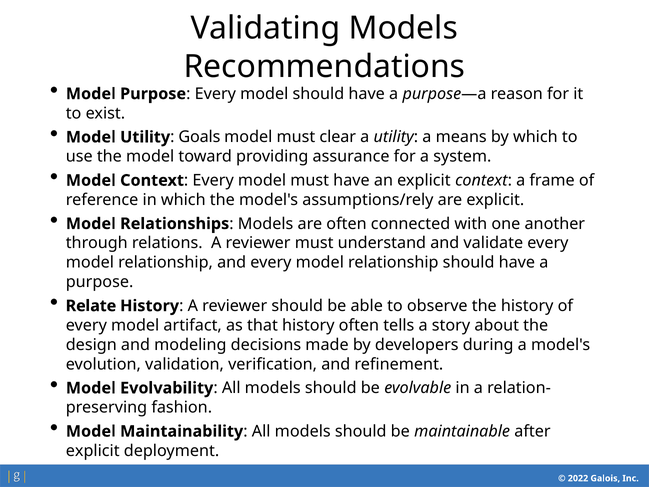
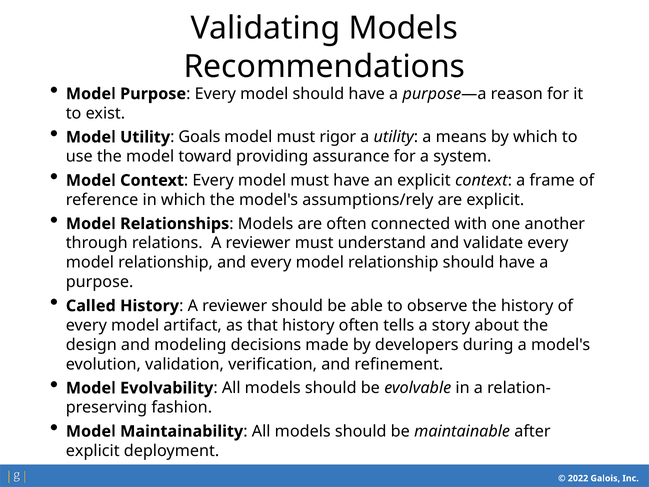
clear: clear -> rigor
Relate: Relate -> Called
